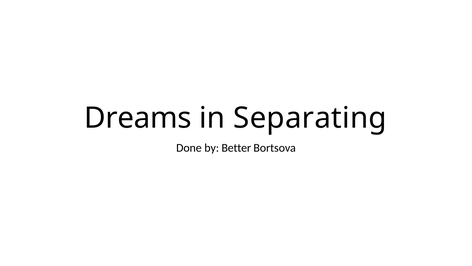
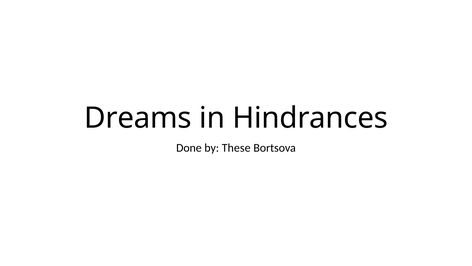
Separating: Separating -> Hindrances
Better: Better -> These
